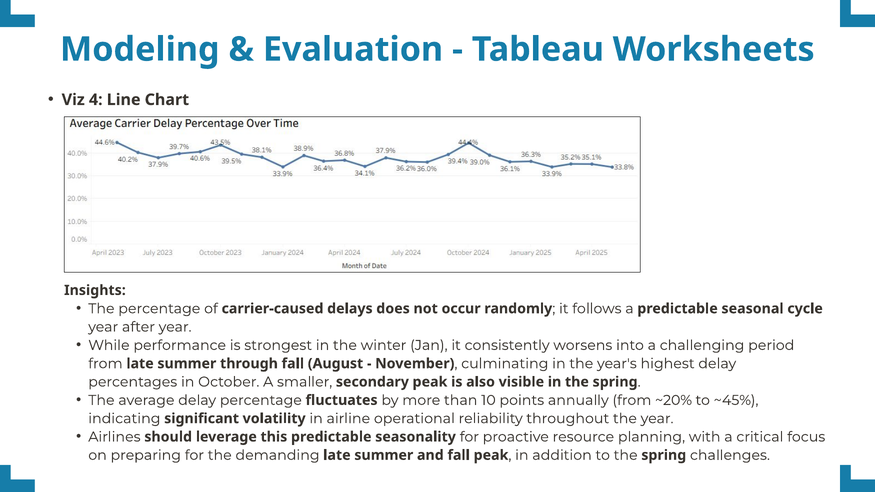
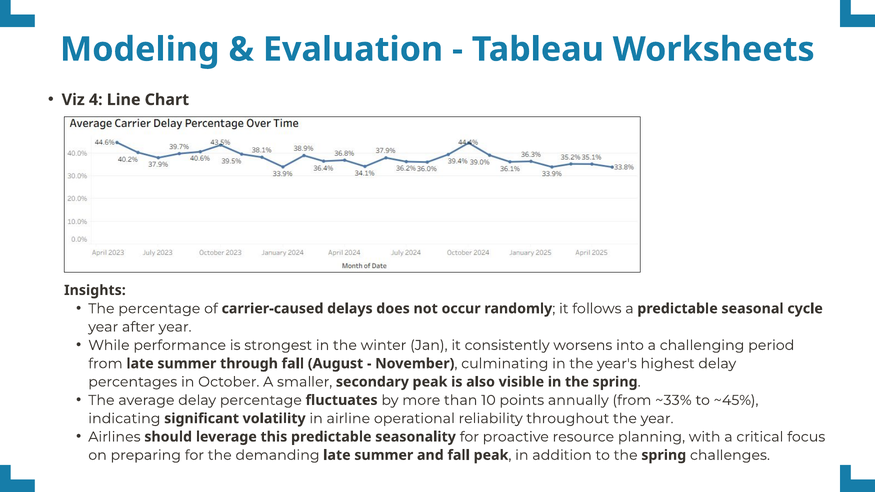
~20%: ~20% -> ~33%
